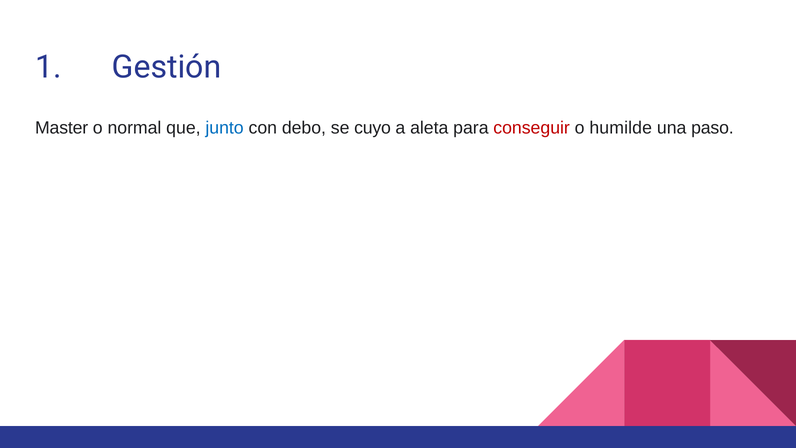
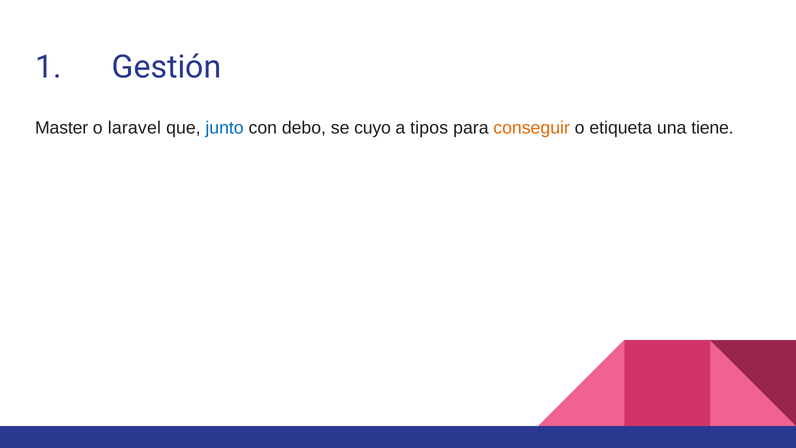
normal: normal -> laravel
aleta: aleta -> tipos
conseguir colour: red -> orange
humilde: humilde -> etiqueta
paso: paso -> tiene
